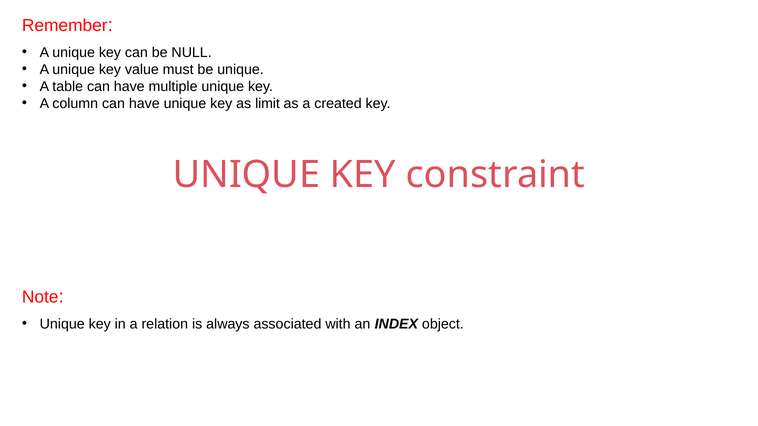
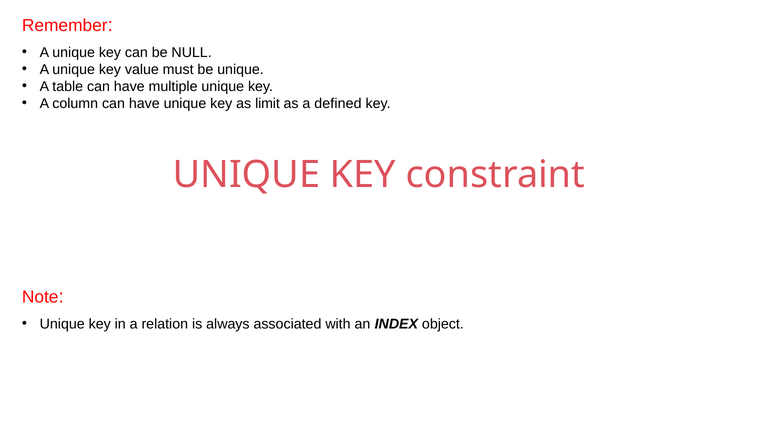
created: created -> defined
